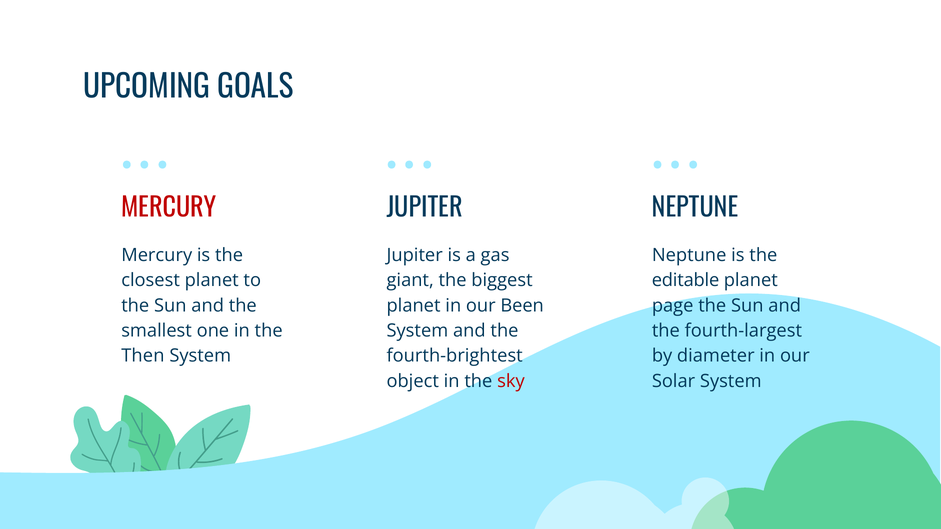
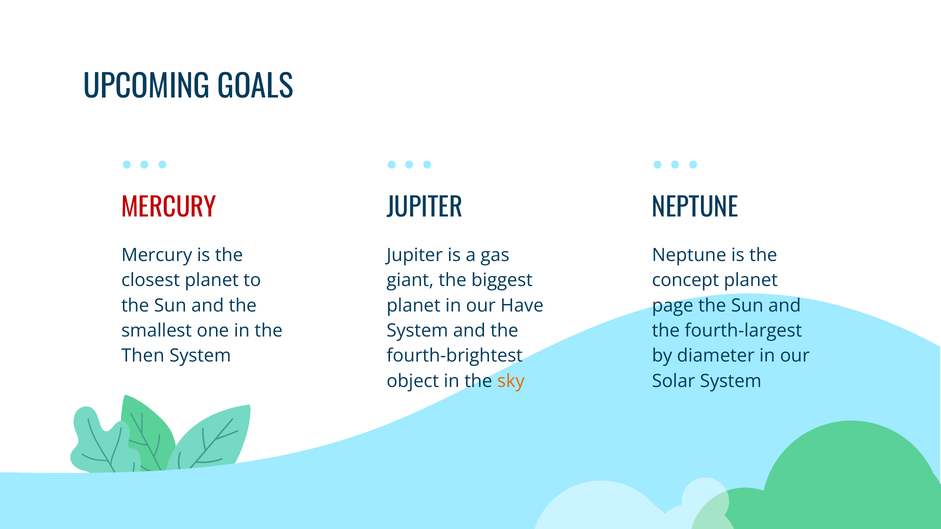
editable: editable -> concept
Been: Been -> Have
sky colour: red -> orange
